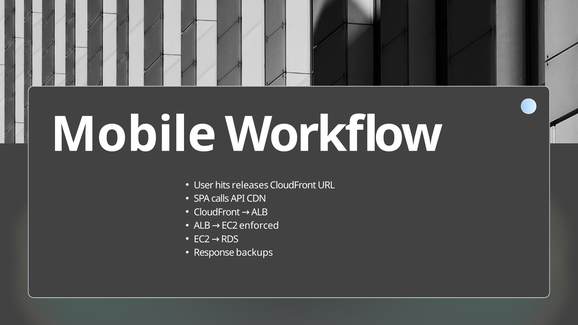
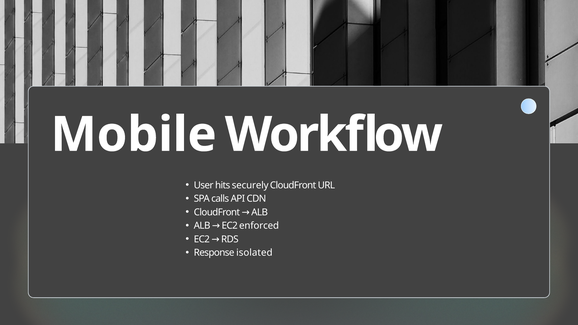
releases: releases -> securely
backups: backups -> isolated
